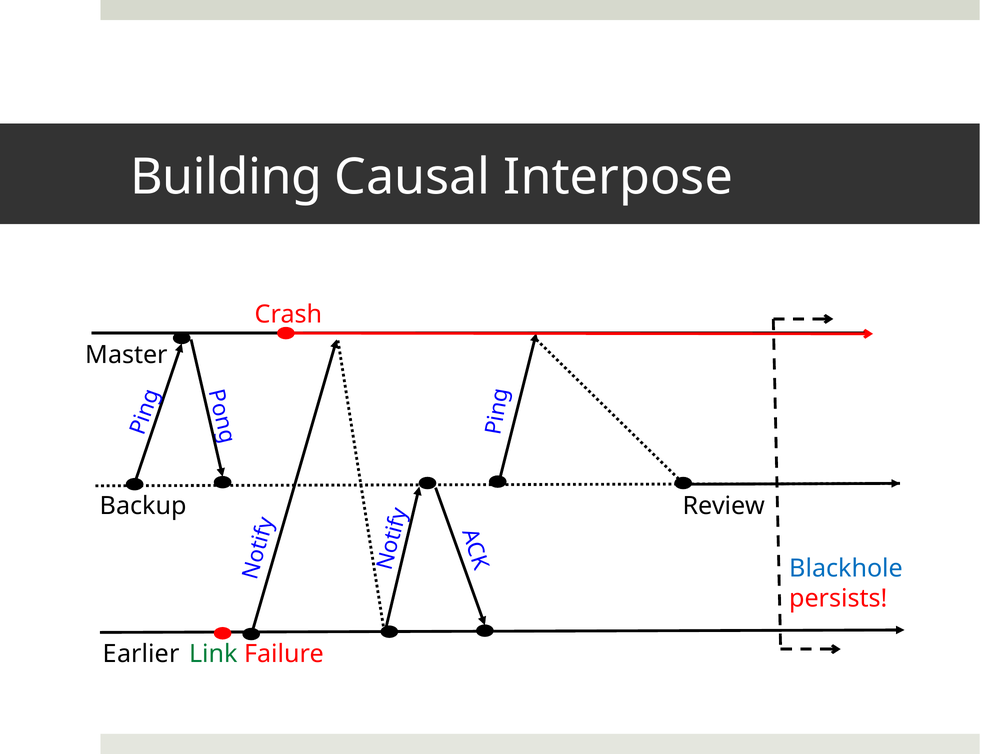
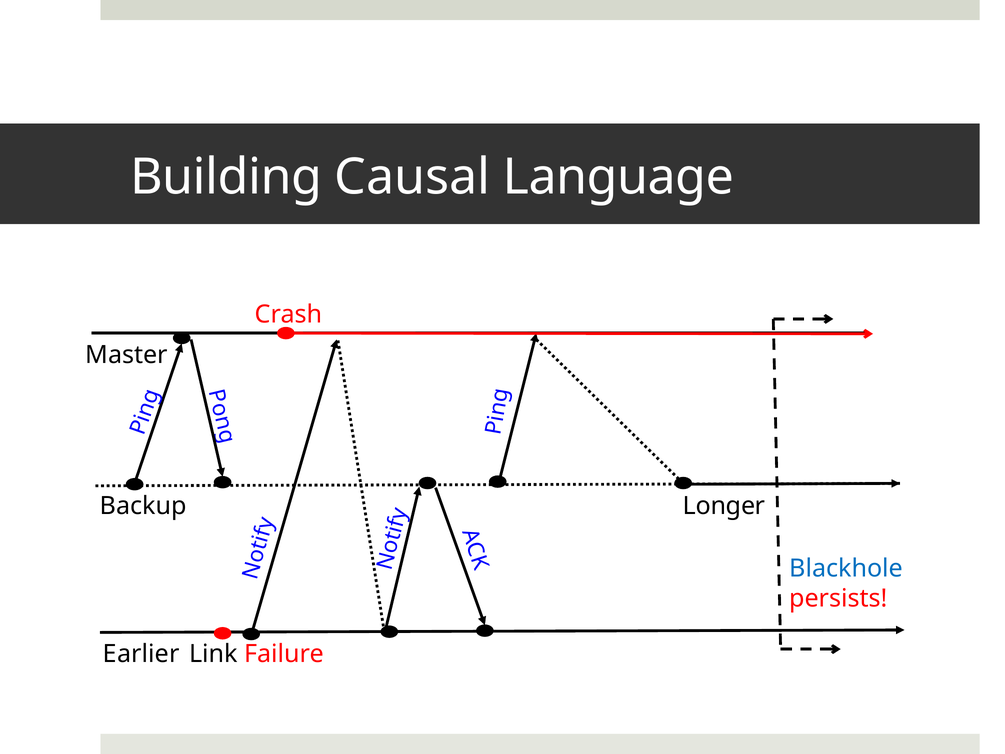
Interpose: Interpose -> Language
Review: Review -> Longer
Link colour: green -> black
